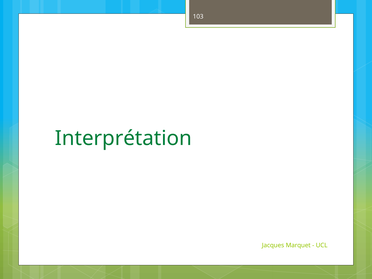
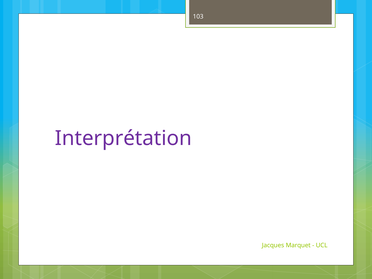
Interprétation colour: green -> purple
